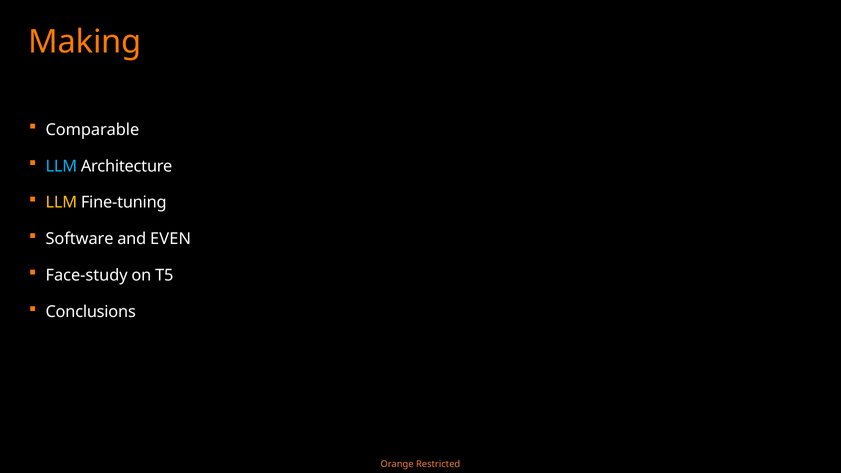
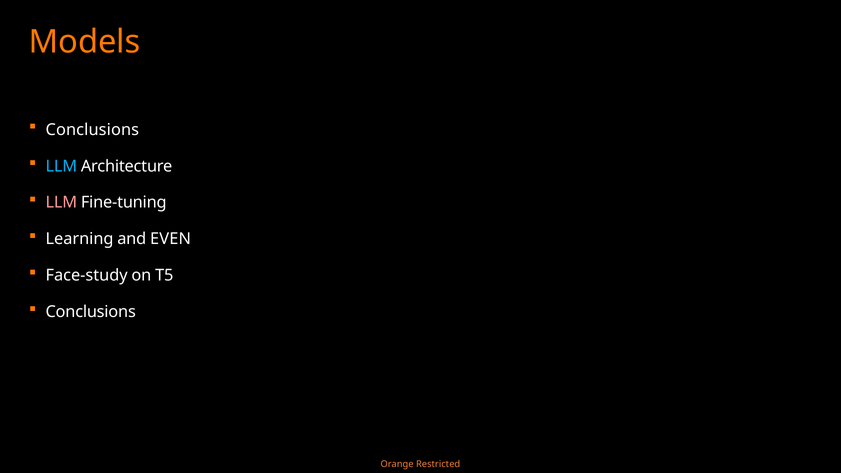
Making: Making -> Models
Comparable at (92, 130): Comparable -> Conclusions
LLM at (61, 203) colour: yellow -> pink
Software: Software -> Learning
